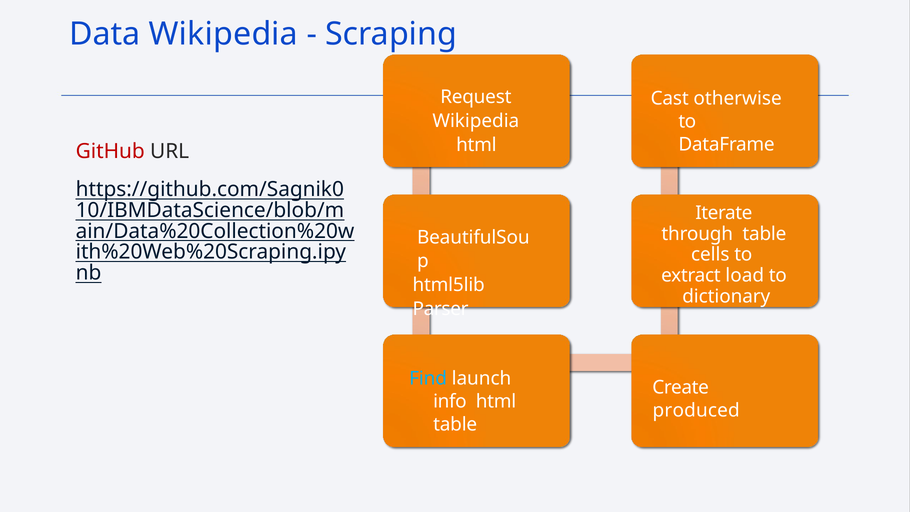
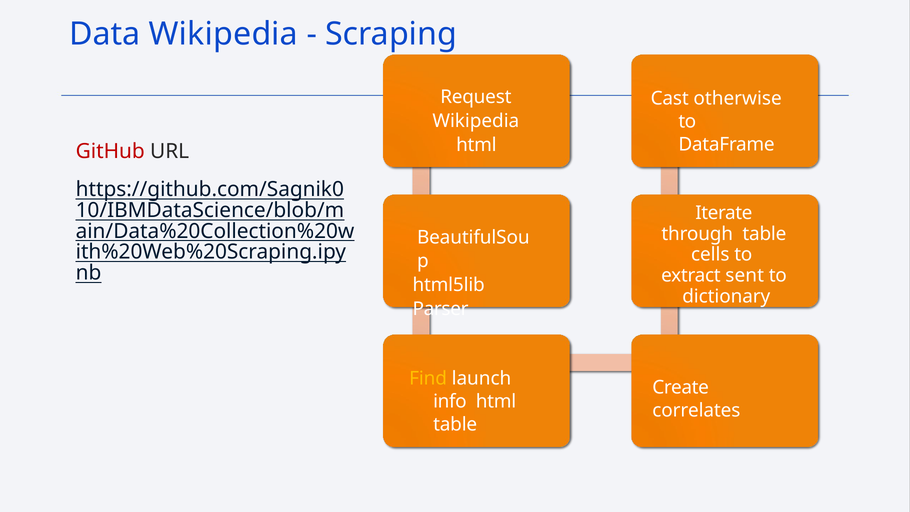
load: load -> sent
Find colour: light blue -> yellow
produced: produced -> correlates
